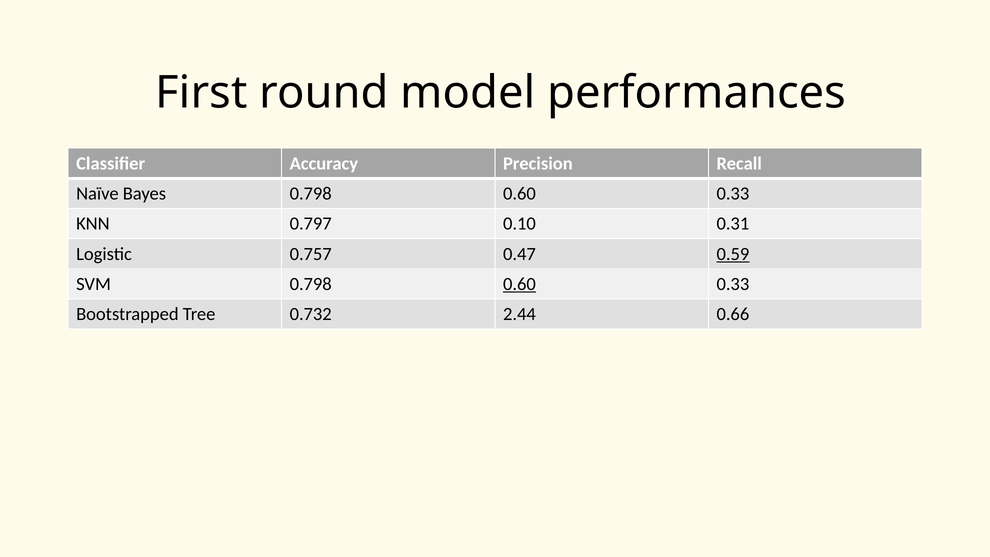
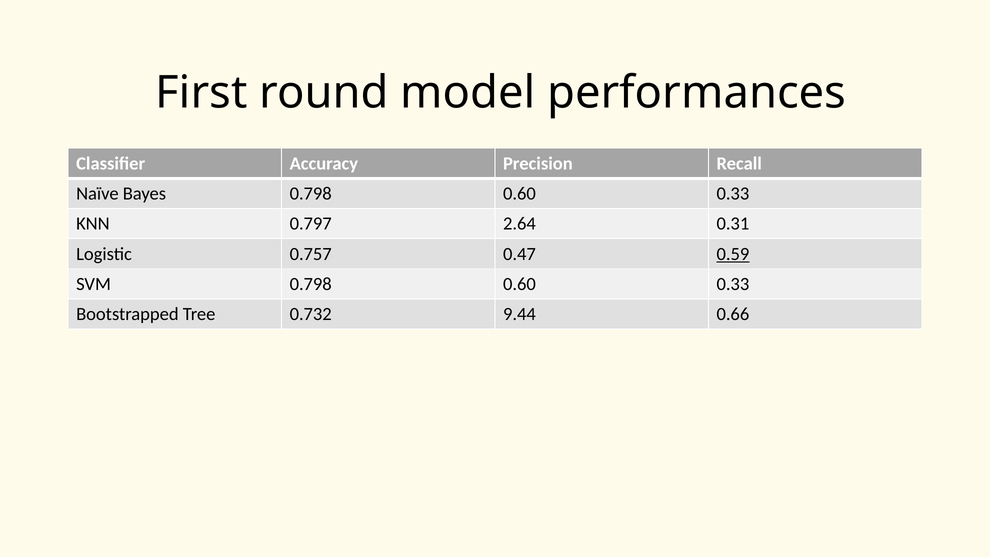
0.10: 0.10 -> 2.64
0.60 at (519, 284) underline: present -> none
2.44: 2.44 -> 9.44
